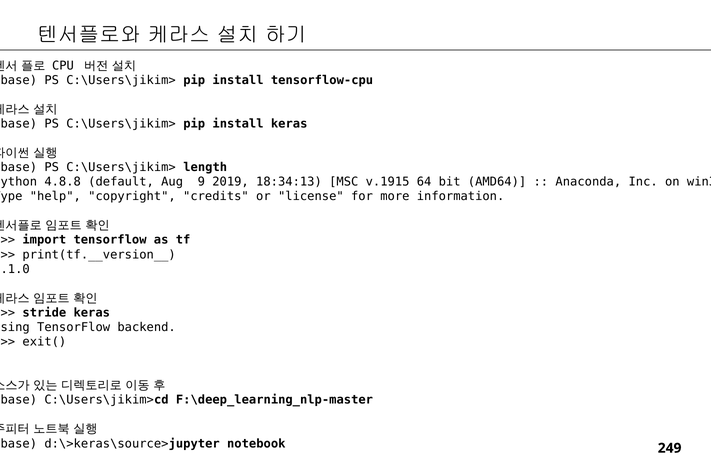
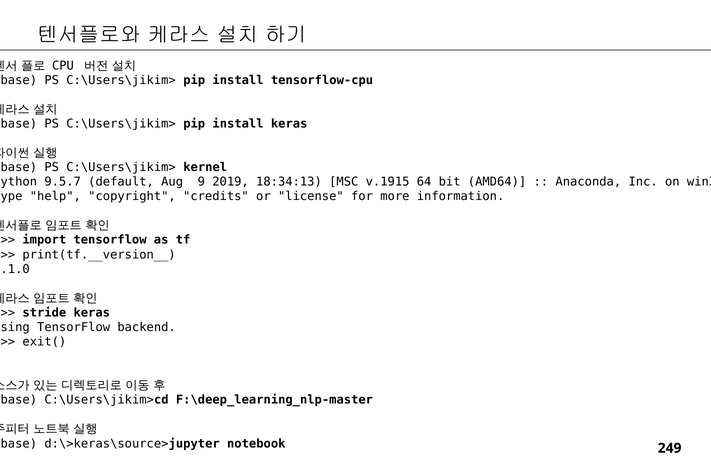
length: length -> kernel
4.8.8: 4.8.8 -> 9.5.7
